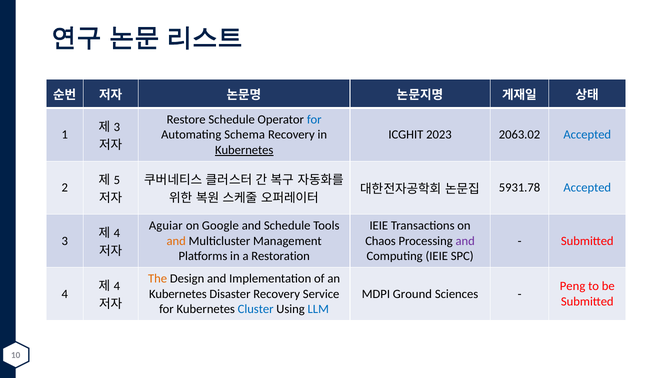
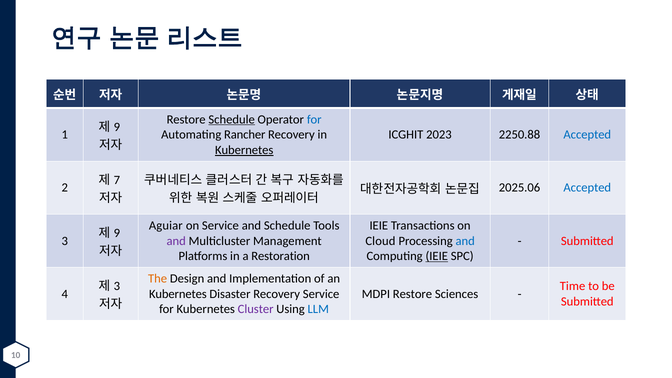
Schedule at (232, 119) underline: none -> present
3 at (117, 127): 3 -> 9
Schema: Schema -> Rancher
2063.02: 2063.02 -> 2250.88
5: 5 -> 7
5931.78: 5931.78 -> 2025.06
on Google: Google -> Service
4 at (117, 233): 4 -> 9
and at (176, 241) colour: orange -> purple
Chaos: Chaos -> Cloud
and at (465, 241) colour: purple -> blue
IEIE at (437, 256) underline: none -> present
Peng: Peng -> Time
4 at (117, 286): 4 -> 3
MDPI Ground: Ground -> Restore
Cluster colour: blue -> purple
